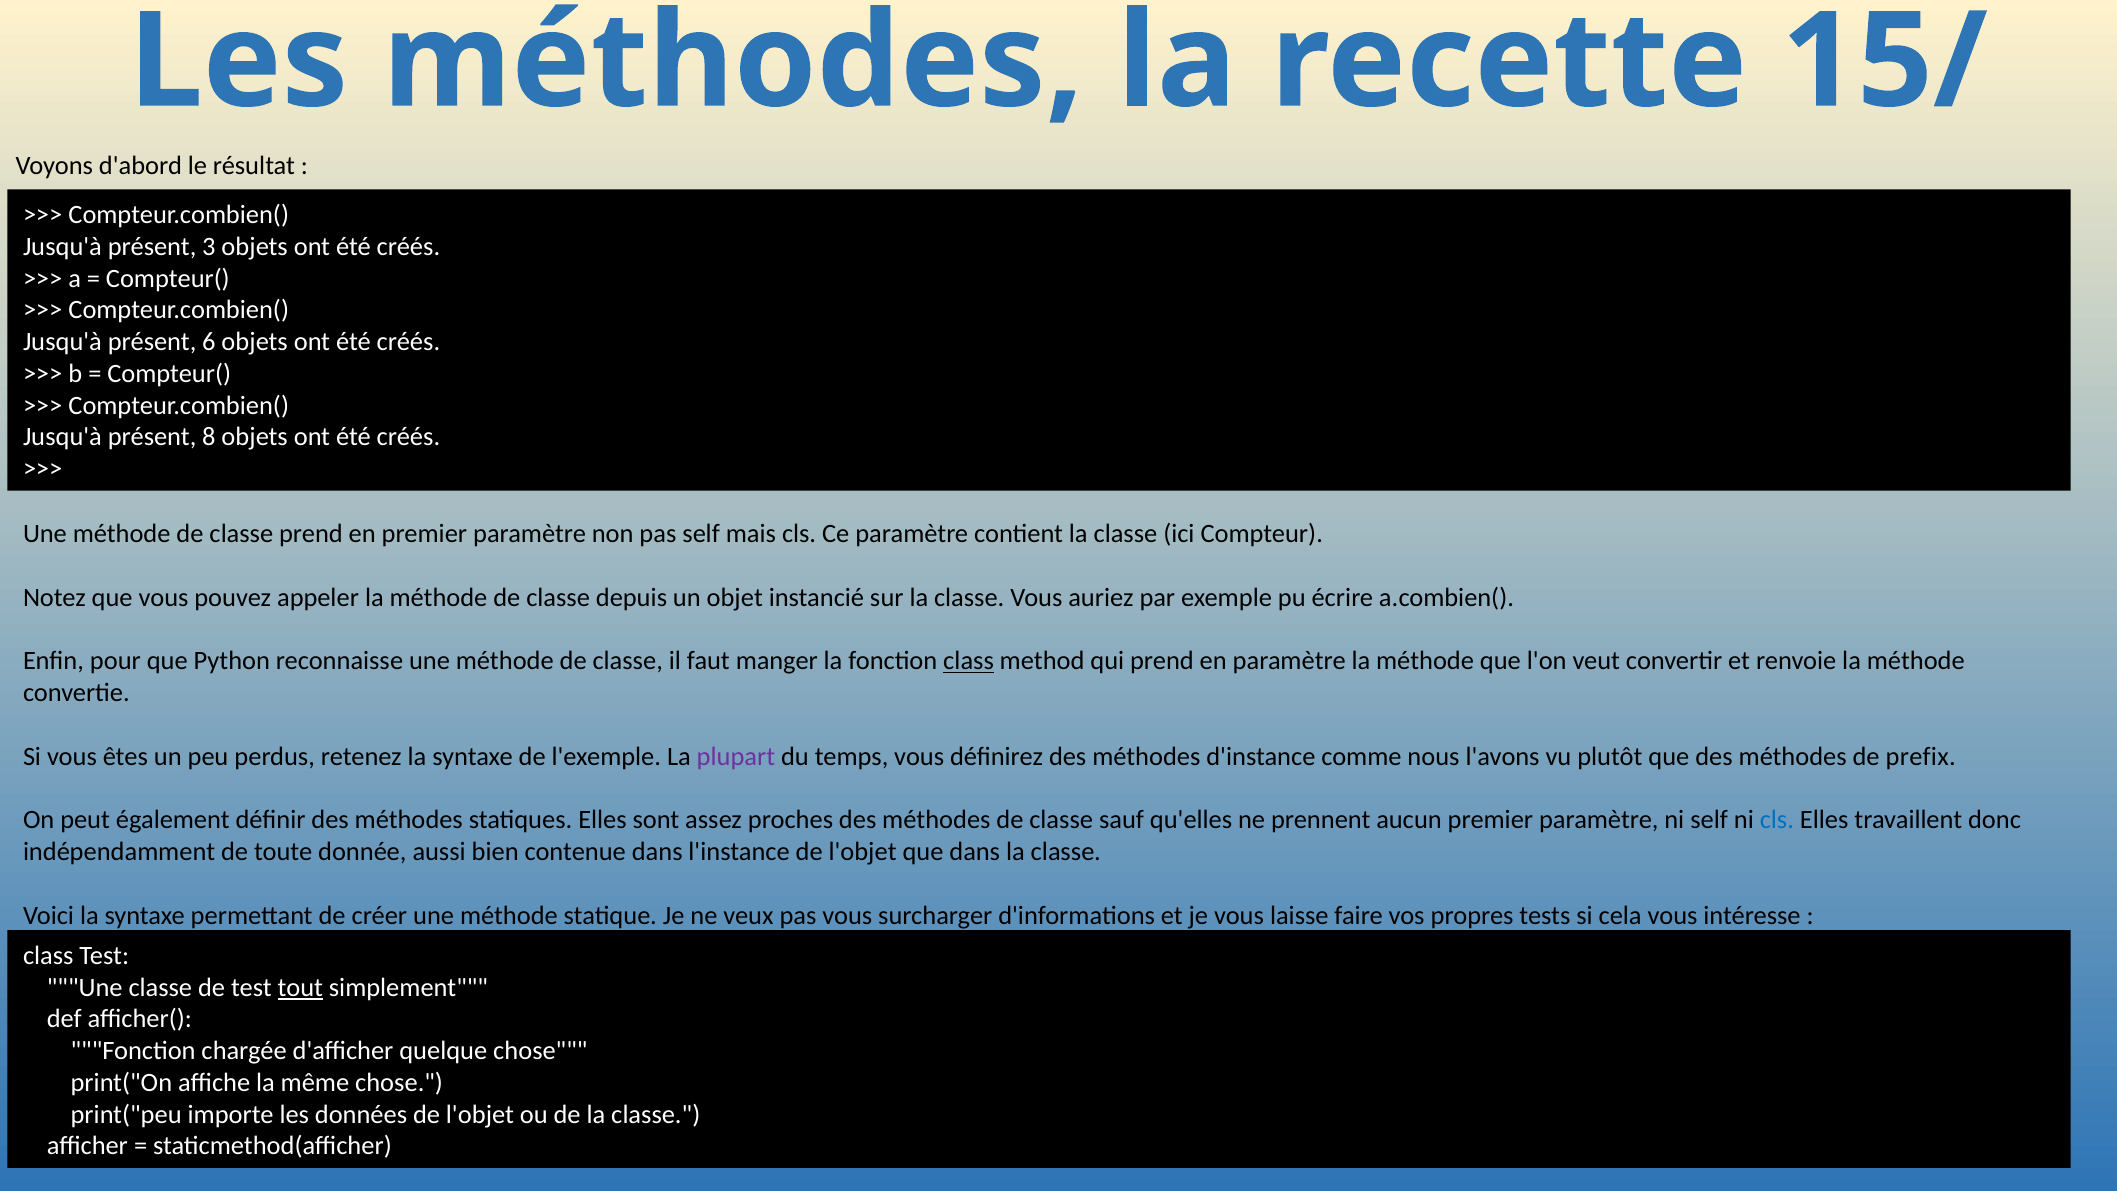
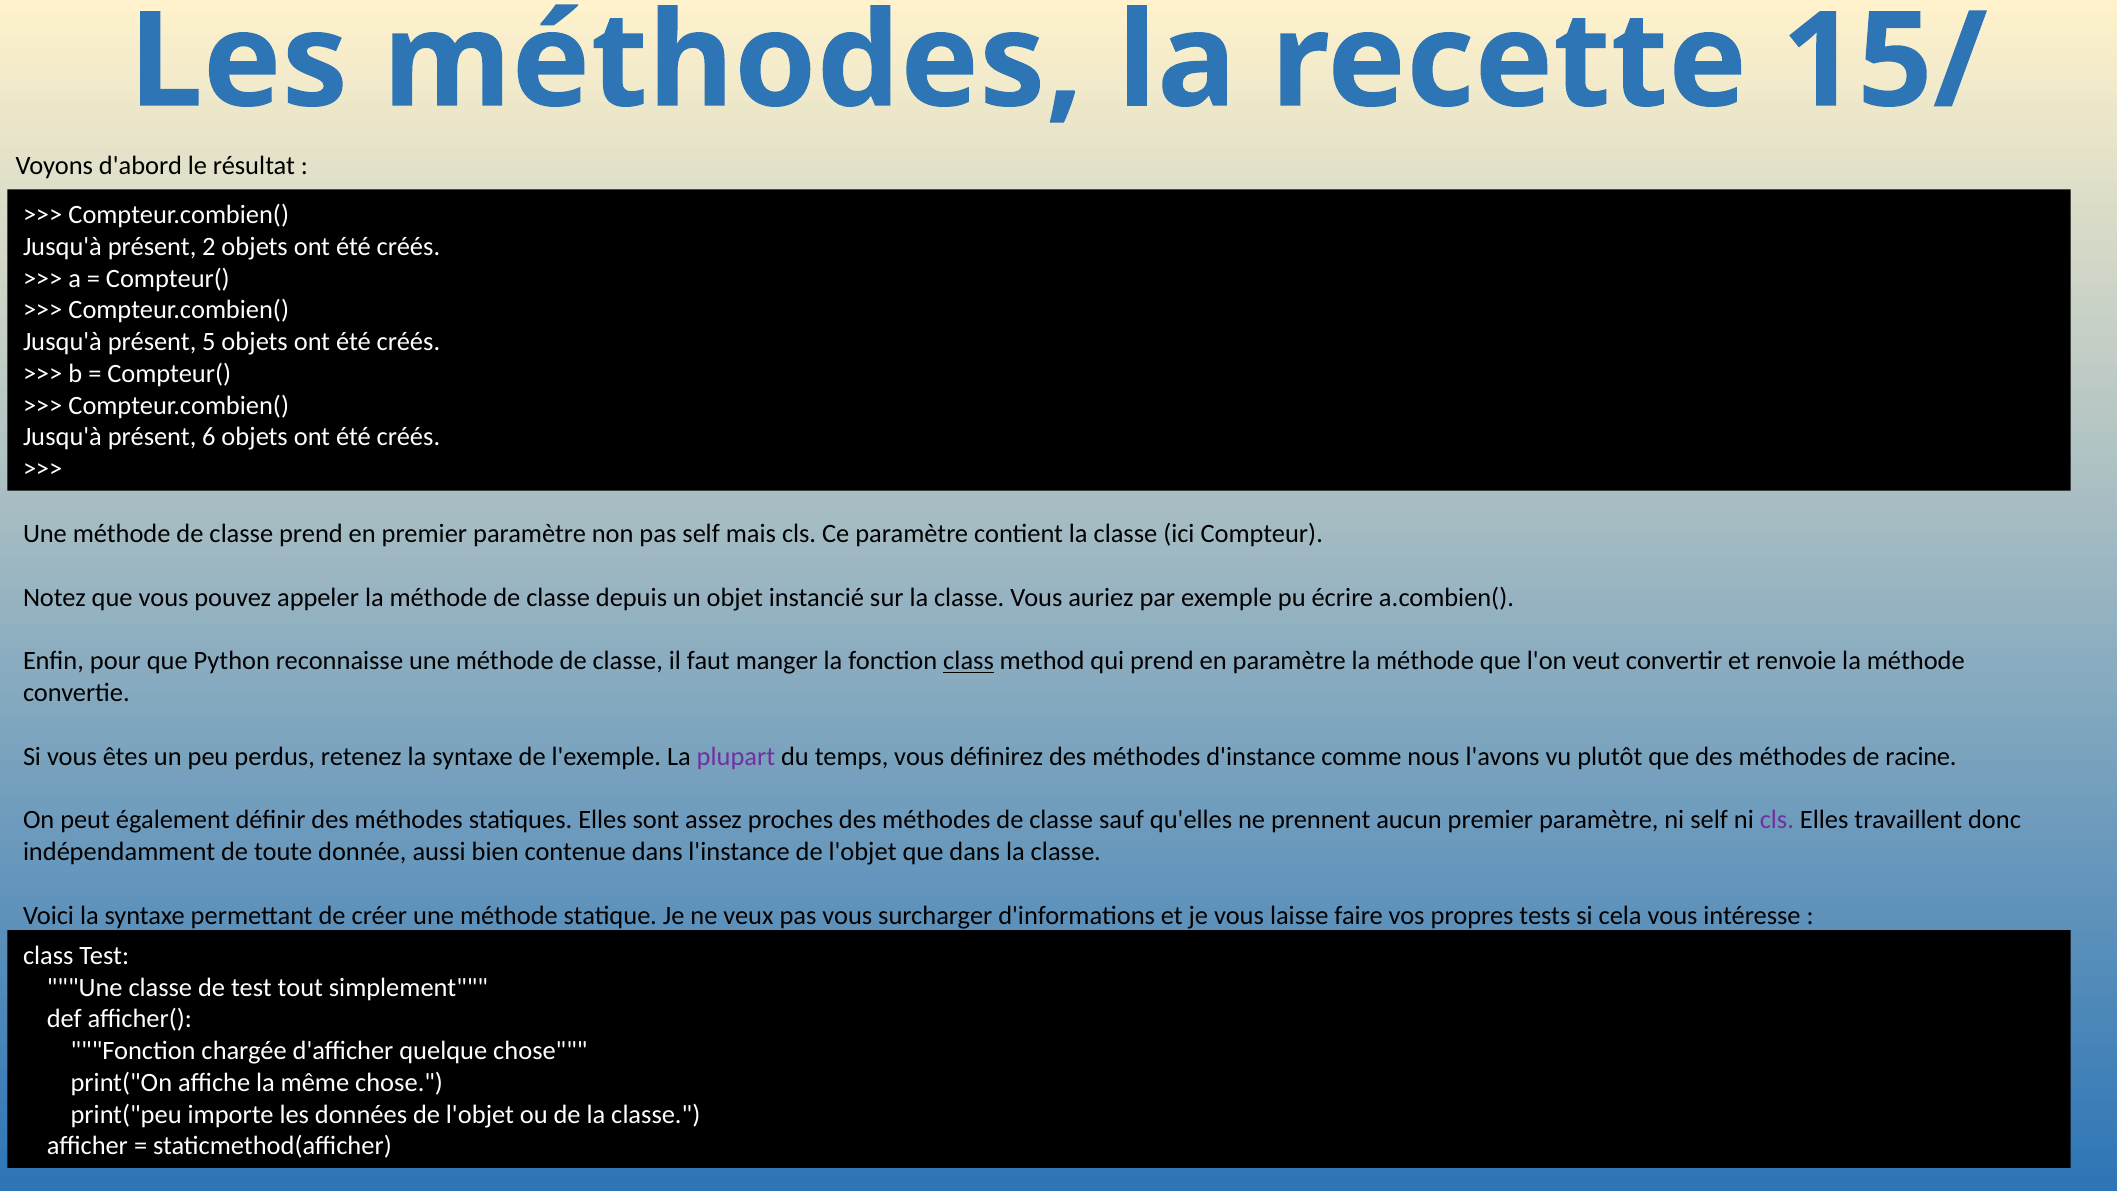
3: 3 -> 2
6: 6 -> 5
8: 8 -> 6
prefix: prefix -> racine
cls at (1777, 820) colour: blue -> purple
tout underline: present -> none
